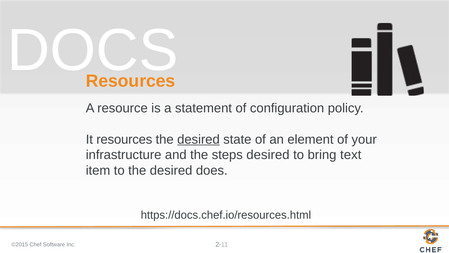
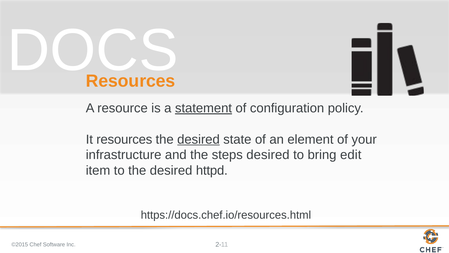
statement underline: none -> present
text: text -> edit
does: does -> httpd
